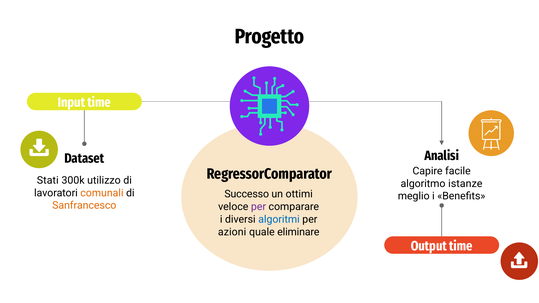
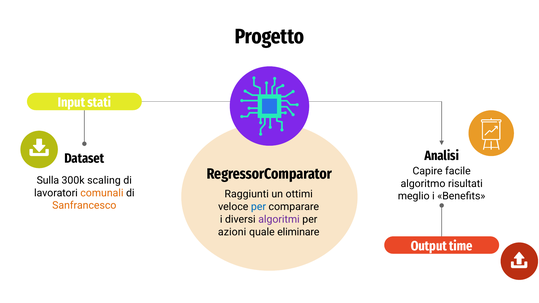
Input time: time -> stati
Stati: Stati -> Sulla
utilizzo: utilizzo -> scaling
istanze: istanze -> risultati
Successo: Successo -> Raggiunti
per at (258, 207) colour: purple -> blue
algoritmi colour: blue -> purple
